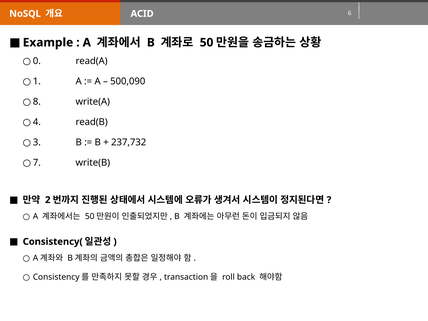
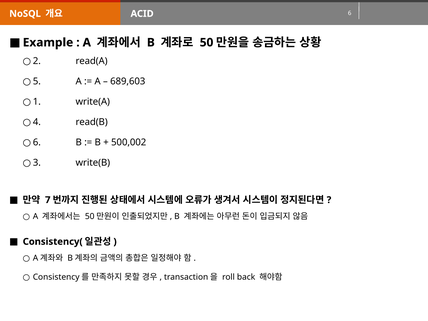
0: 0 -> 2
1: 1 -> 5
500,090: 500,090 -> 689,603
8: 8 -> 1
3 at (37, 142): 3 -> 6
237,732: 237,732 -> 500,002
7: 7 -> 3
2: 2 -> 7
